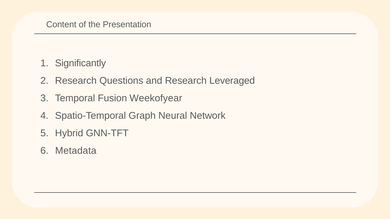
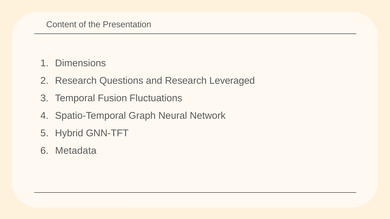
Significantly: Significantly -> Dimensions
Weekofyear: Weekofyear -> Fluctuations
